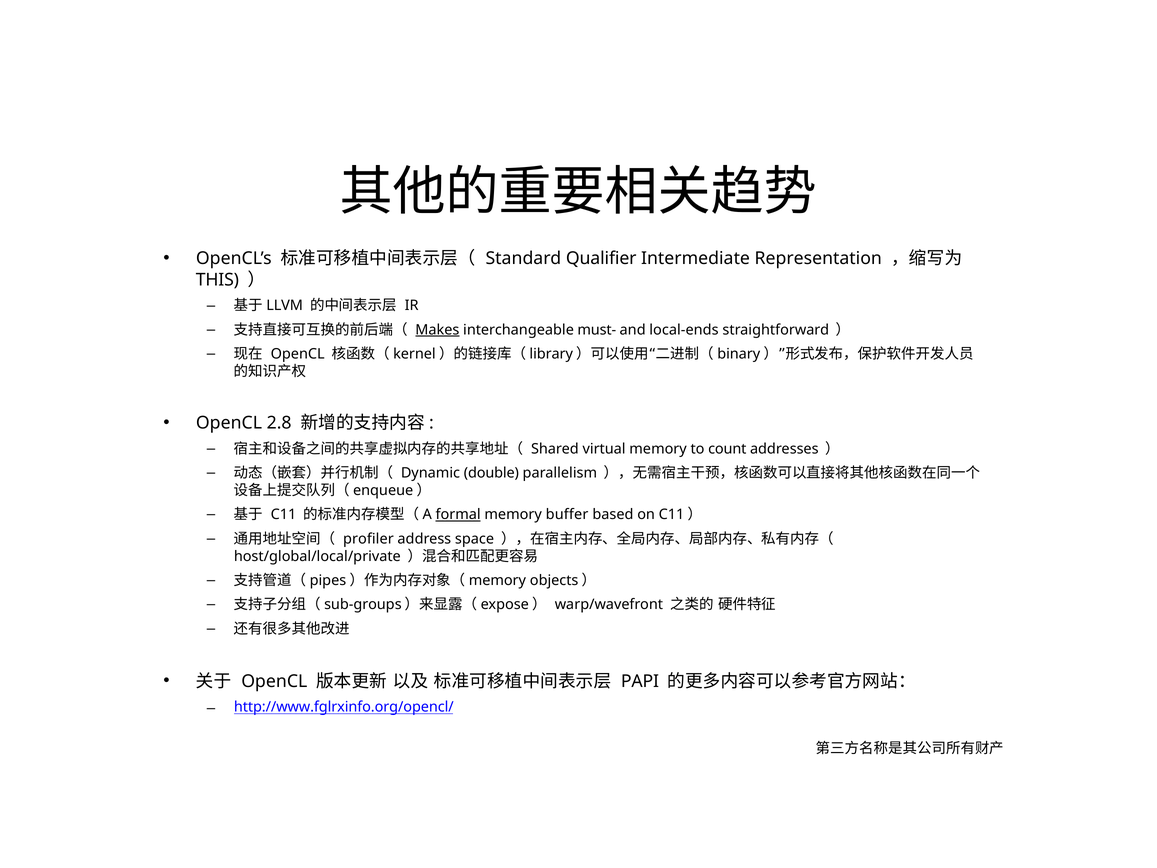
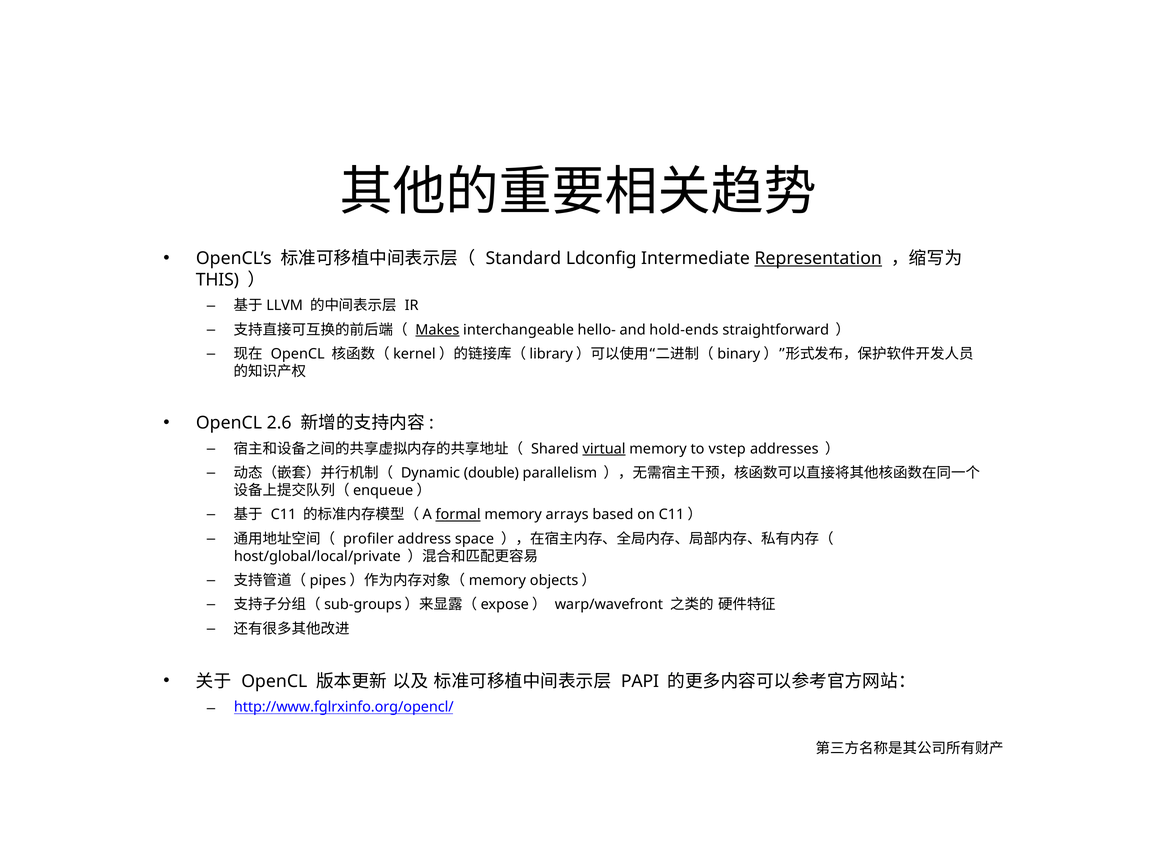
Qualifier: Qualifier -> Ldconfig
Representation underline: none -> present
must-: must- -> hello-
local-ends: local-ends -> hold-ends
2.8: 2.8 -> 2.6
virtual underline: none -> present
count: count -> vstep
buffer: buffer -> arrays
